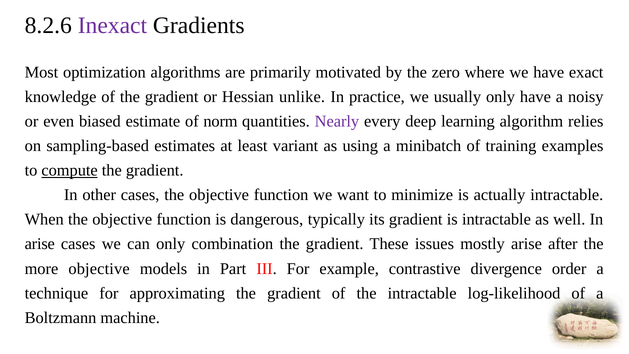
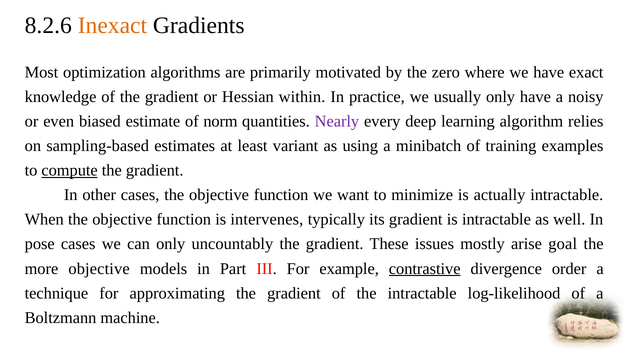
Inexact colour: purple -> orange
unlike: unlike -> within
dangerous: dangerous -> intervenes
arise at (40, 244): arise -> pose
combination: combination -> uncountably
after: after -> goal
contrastive underline: none -> present
